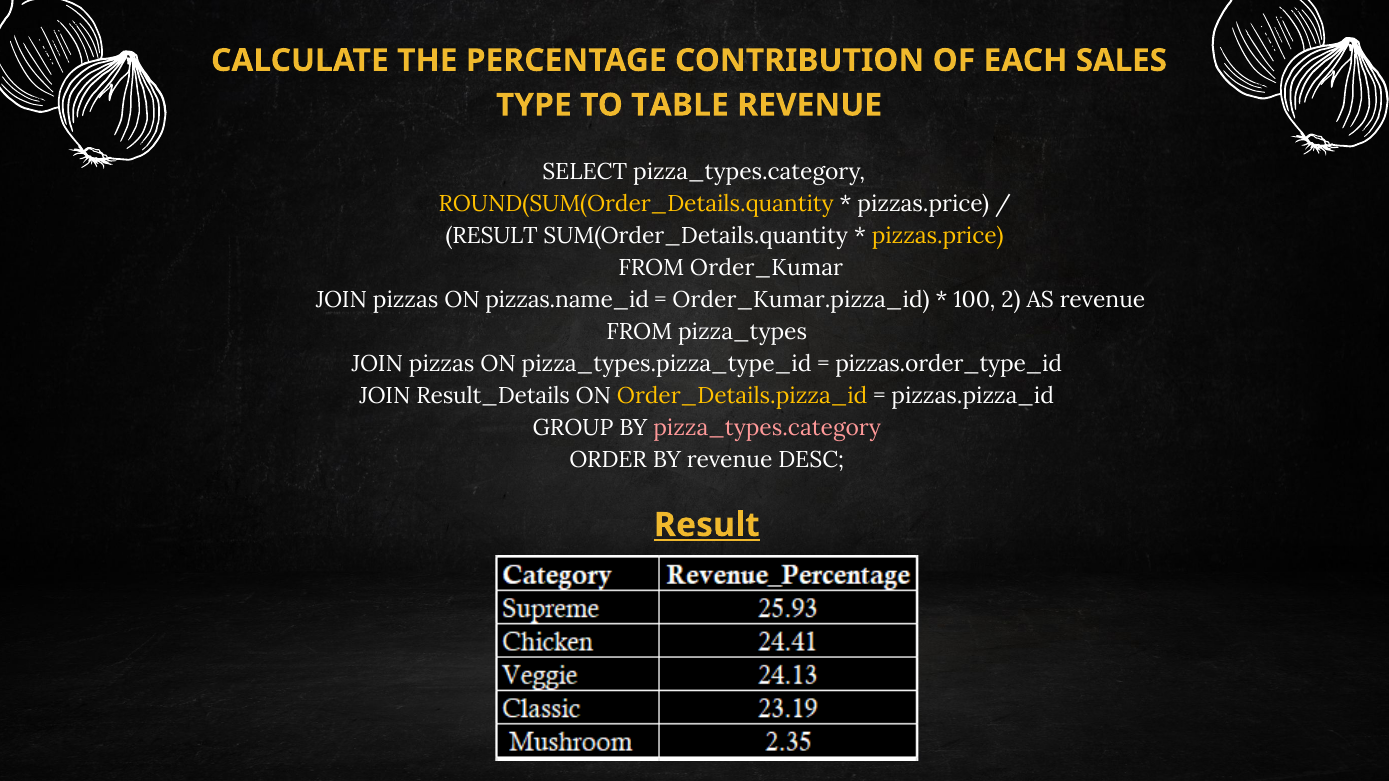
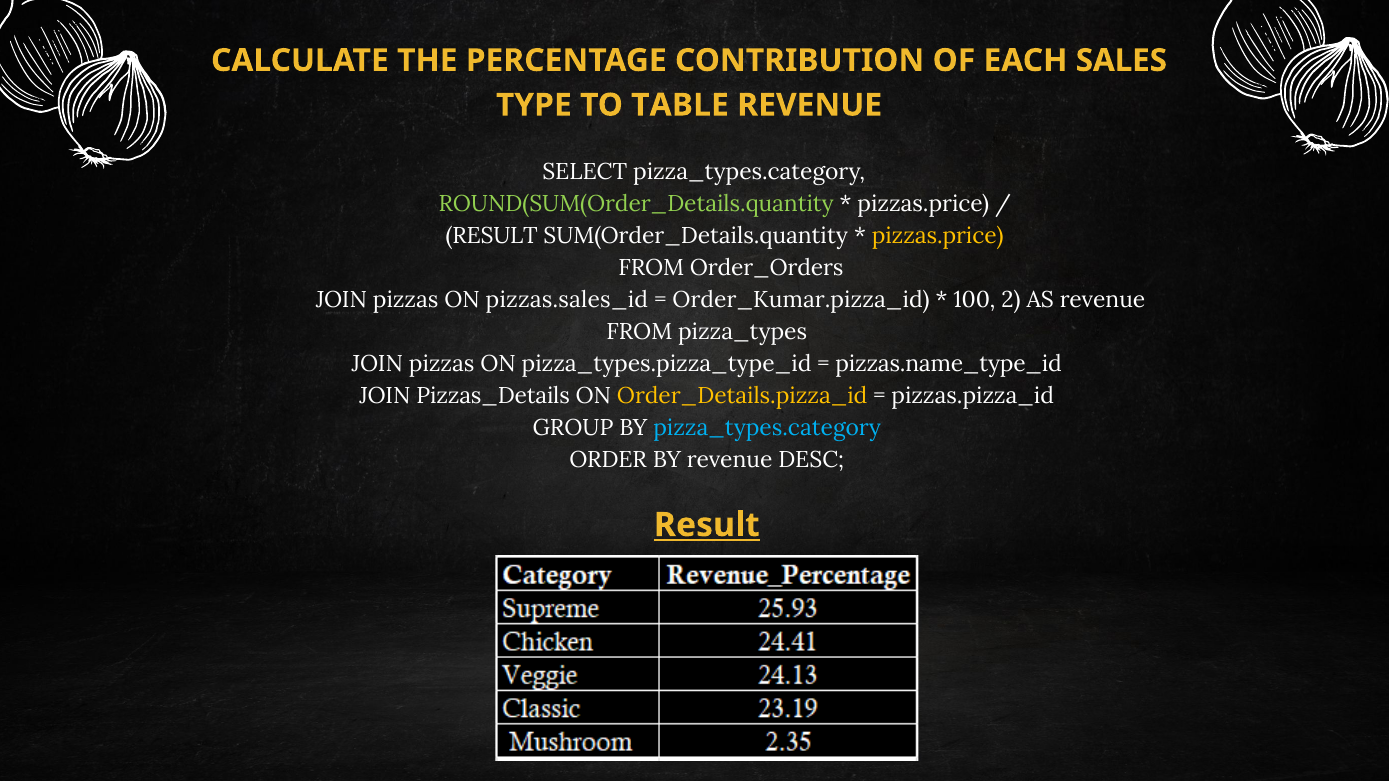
ROUND(SUM(Order_Details.quantity colour: yellow -> light green
Order_Kumar: Order_Kumar -> Order_Orders
pizzas.name_id: pizzas.name_id -> pizzas.sales_id
pizzas.order_type_id: pizzas.order_type_id -> pizzas.name_type_id
Result_Details: Result_Details -> Pizzas_Details
pizza_types.category at (767, 428) colour: pink -> light blue
